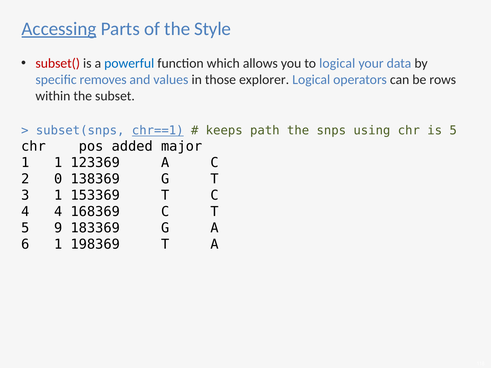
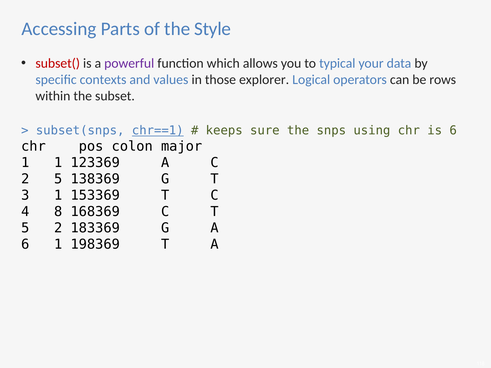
Accessing underline: present -> none
powerful colour: blue -> purple
to logical: logical -> typical
removes: removes -> contexts
path: path -> sure
is 5: 5 -> 6
added: added -> colon
2 0: 0 -> 5
4 4: 4 -> 8
5 9: 9 -> 2
